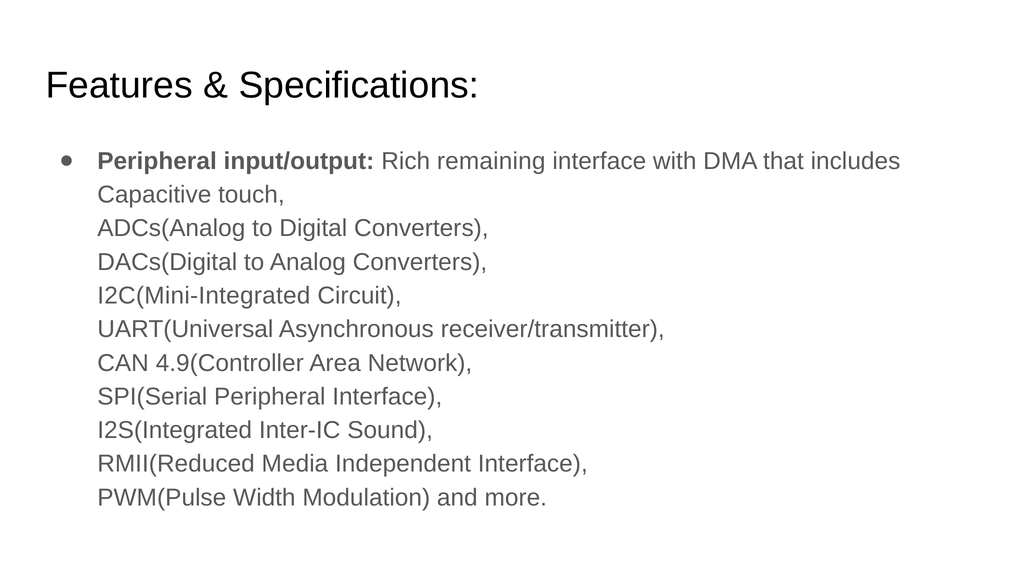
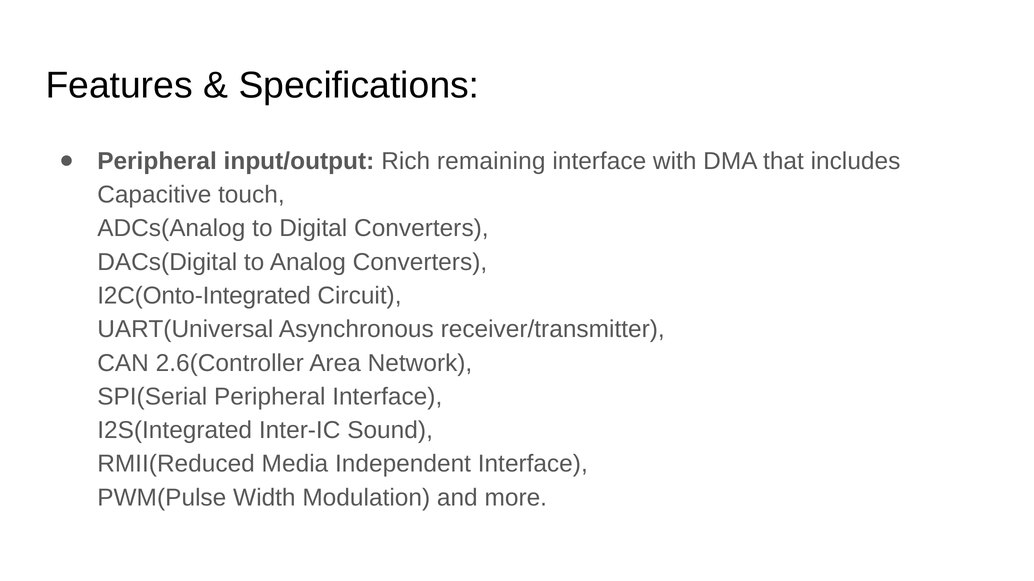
I2C(Mini-Integrated: I2C(Mini-Integrated -> I2C(Onto-Integrated
4.9(Controller: 4.9(Controller -> 2.6(Controller
